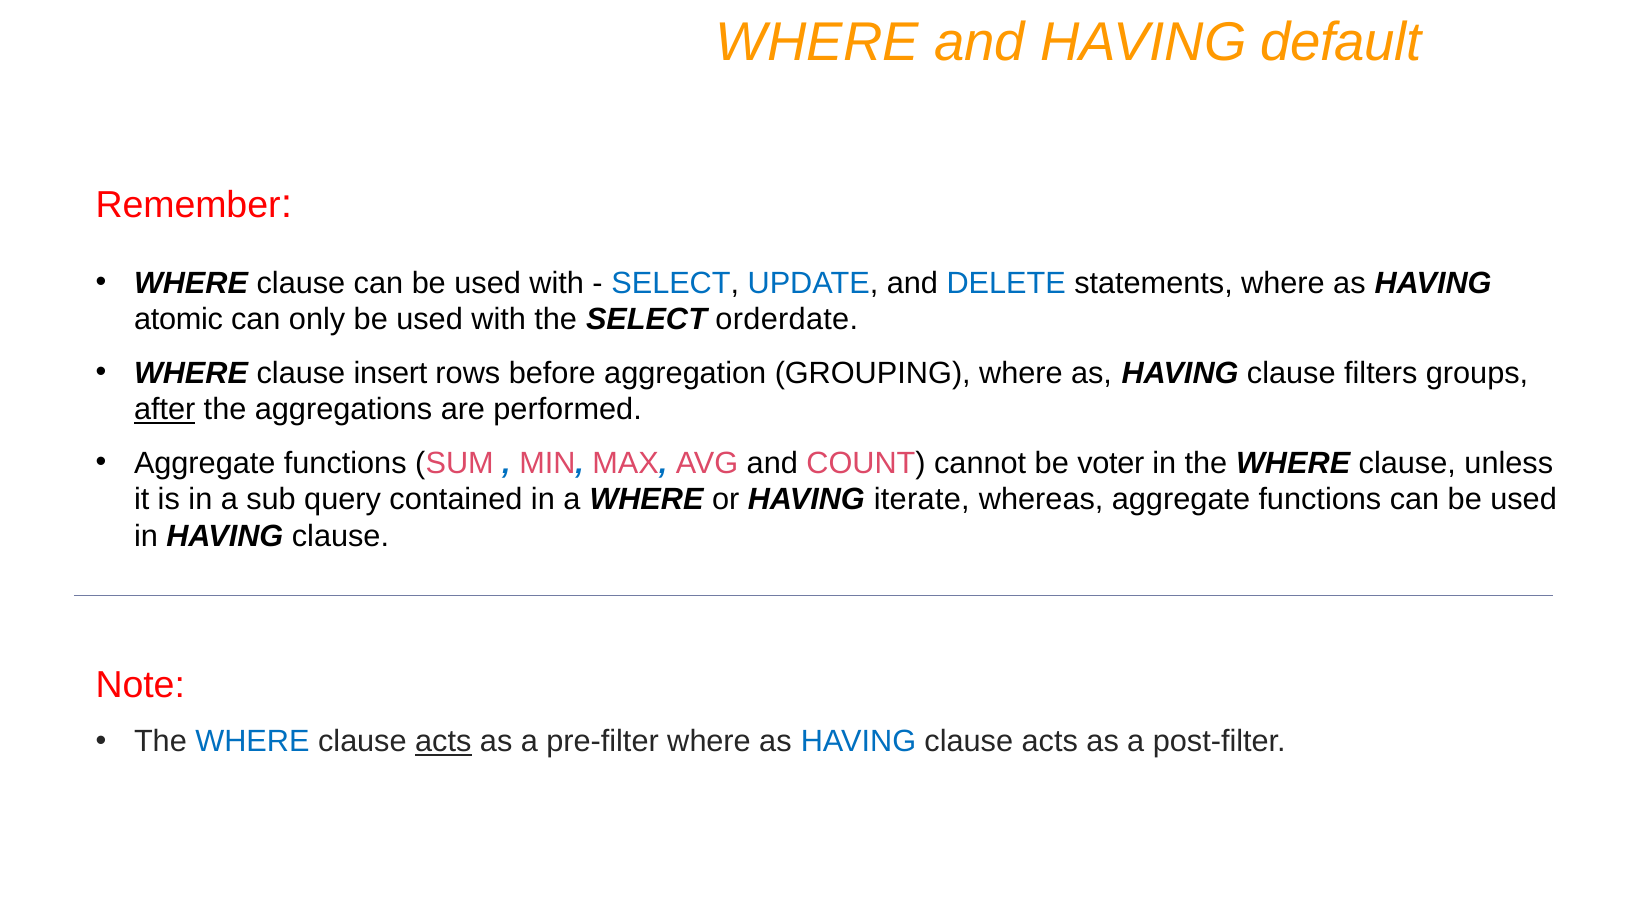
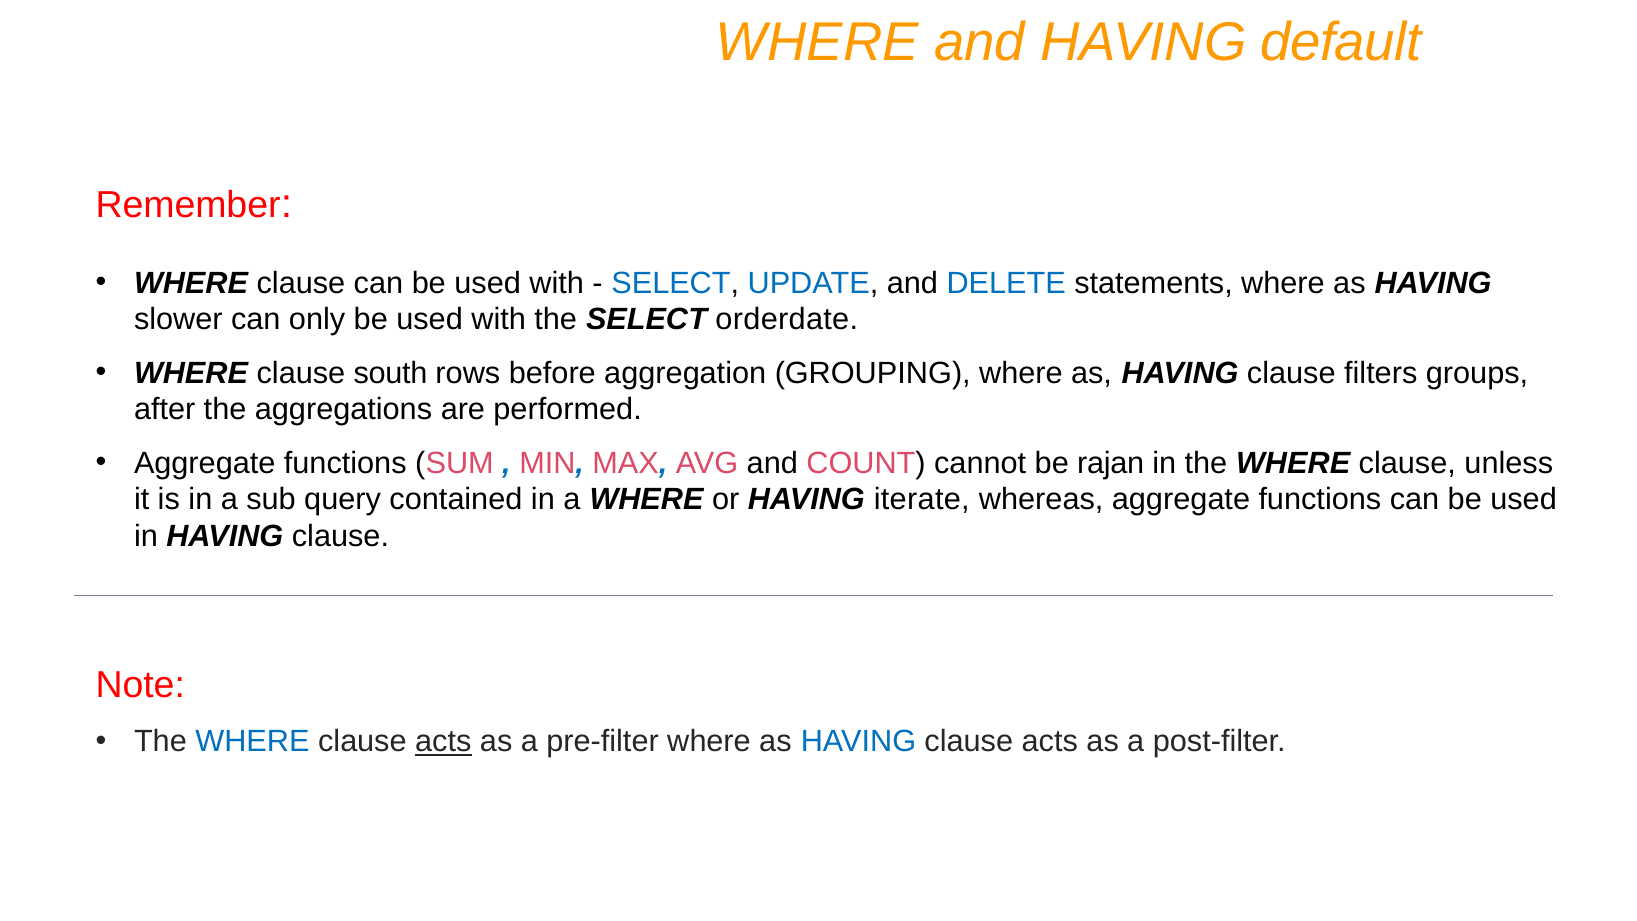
atomic: atomic -> slower
insert: insert -> south
after underline: present -> none
voter: voter -> rajan
